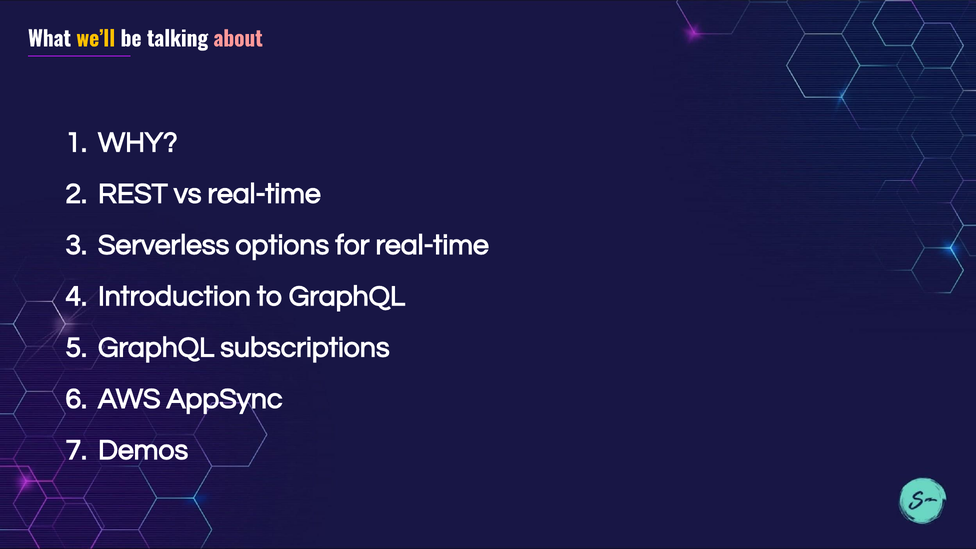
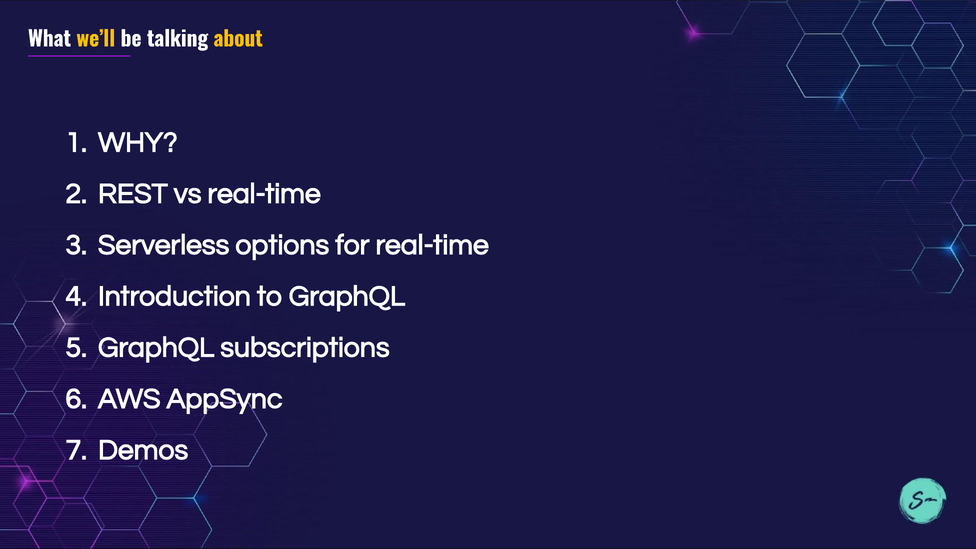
about colour: pink -> yellow
